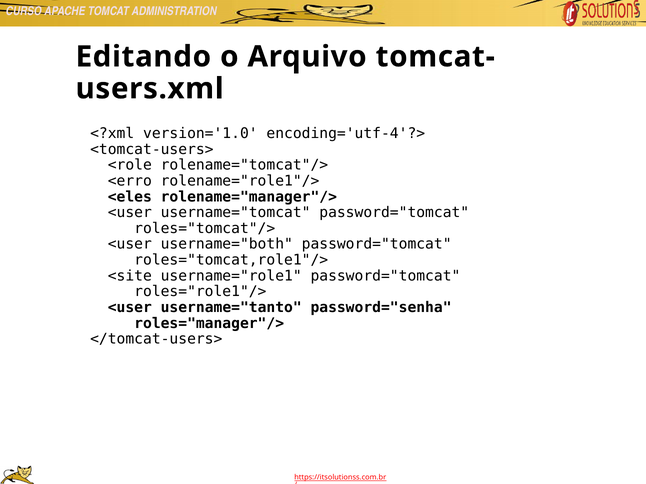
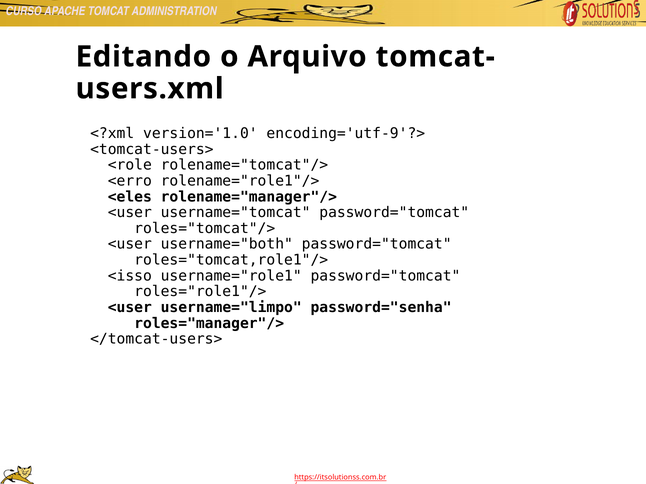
encoding='utf-4'?>: encoding='utf-4'?> -> encoding='utf-9'?>
<site: <site -> <isso
username="tanto: username="tanto -> username="limpo
